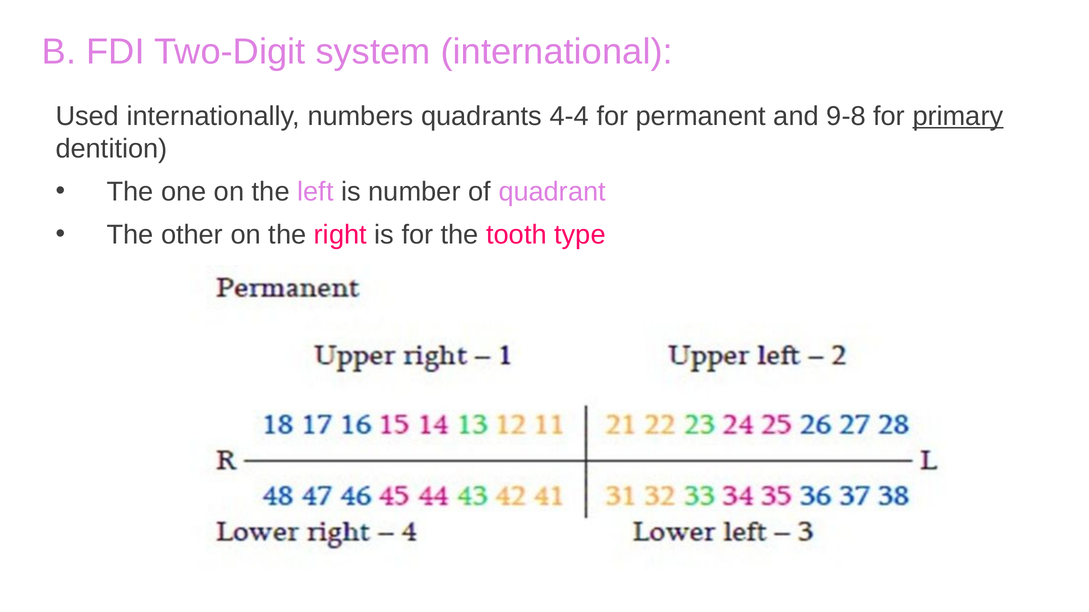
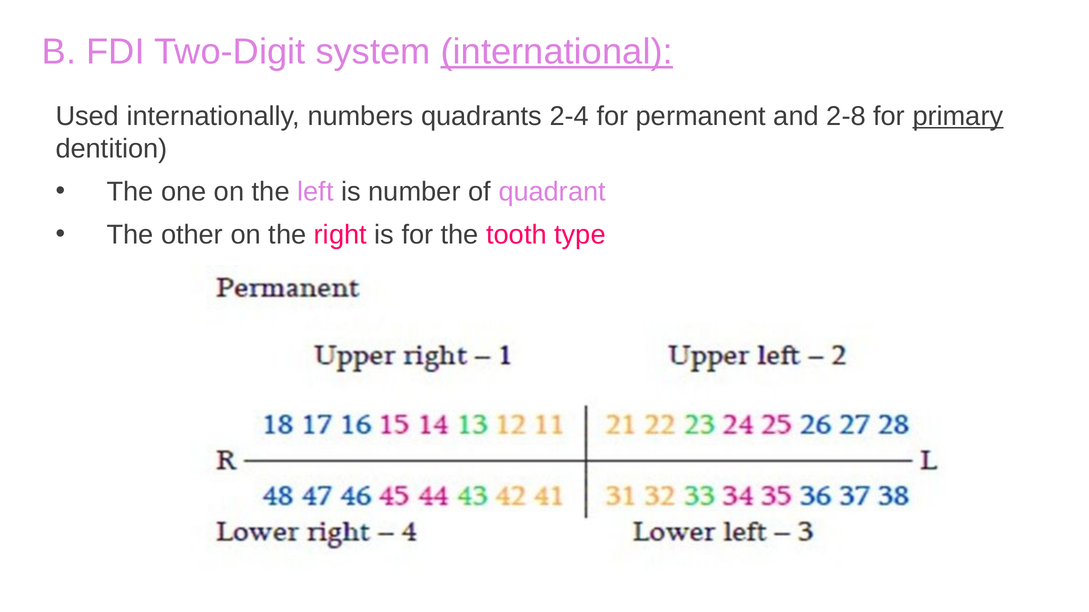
international underline: none -> present
4-4: 4-4 -> 2-4
9-8: 9-8 -> 2-8
